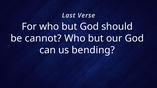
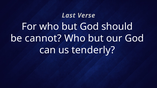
bending: bending -> tenderly
